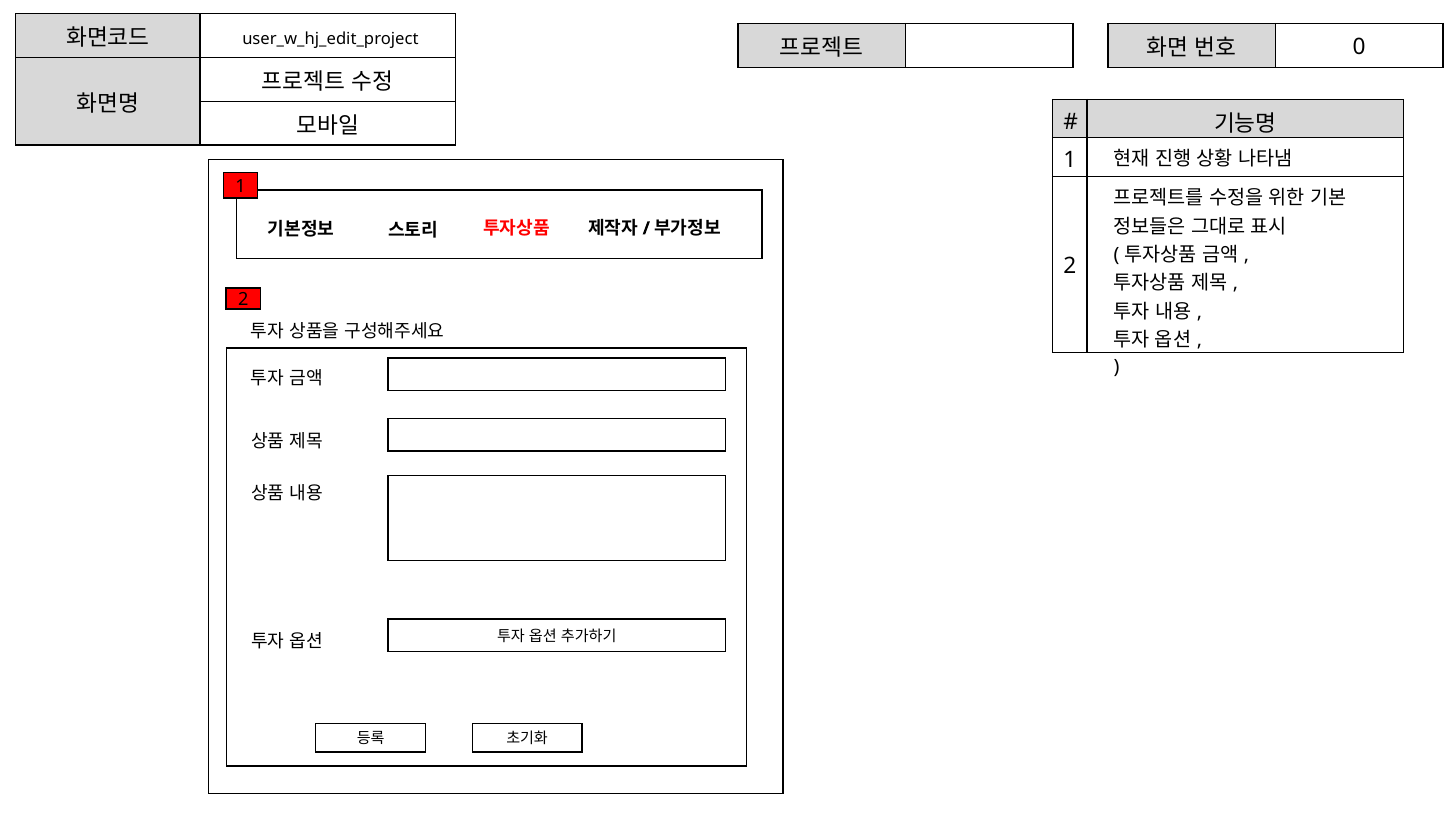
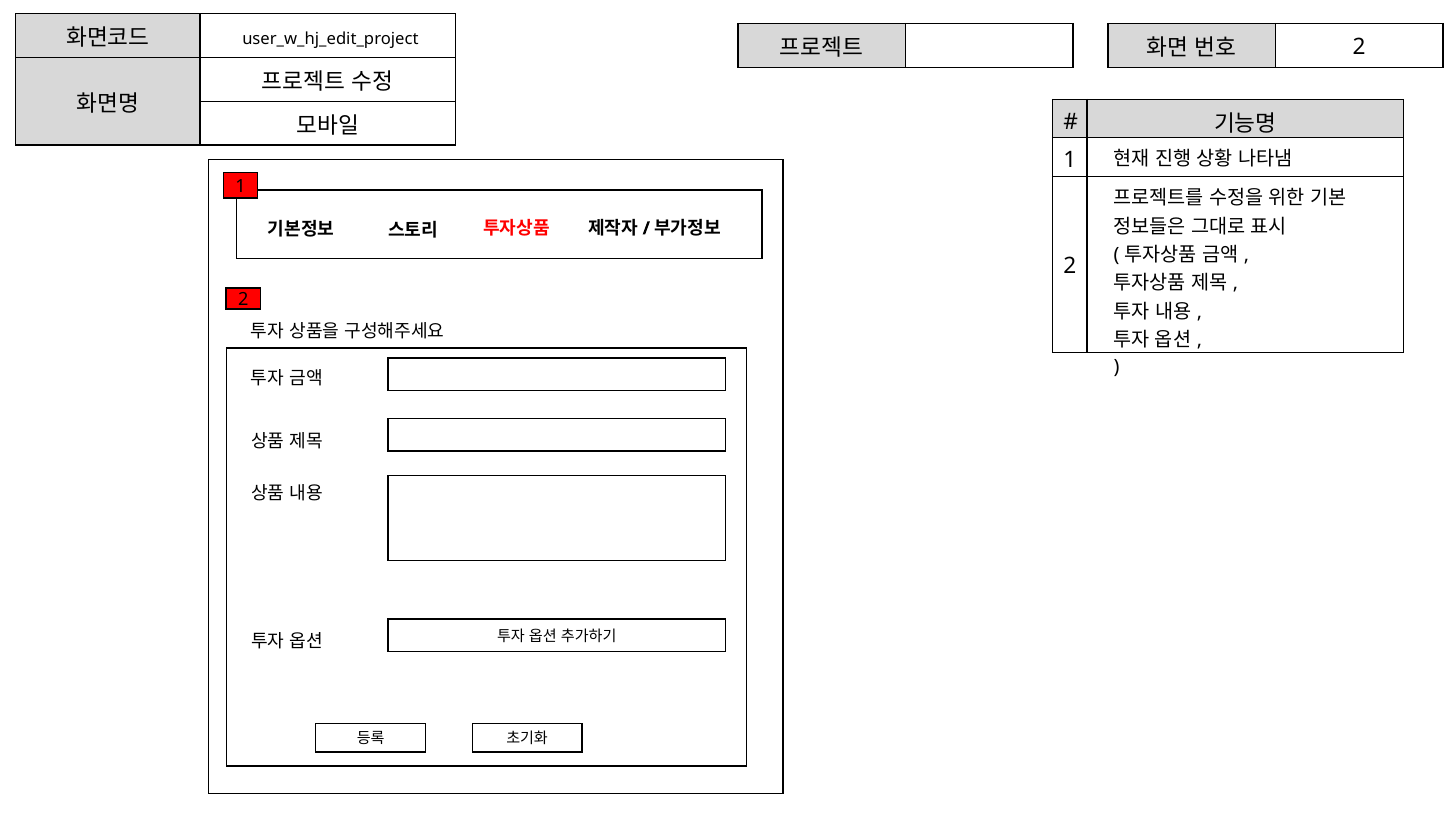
0 at (1359, 47): 0 -> 2
